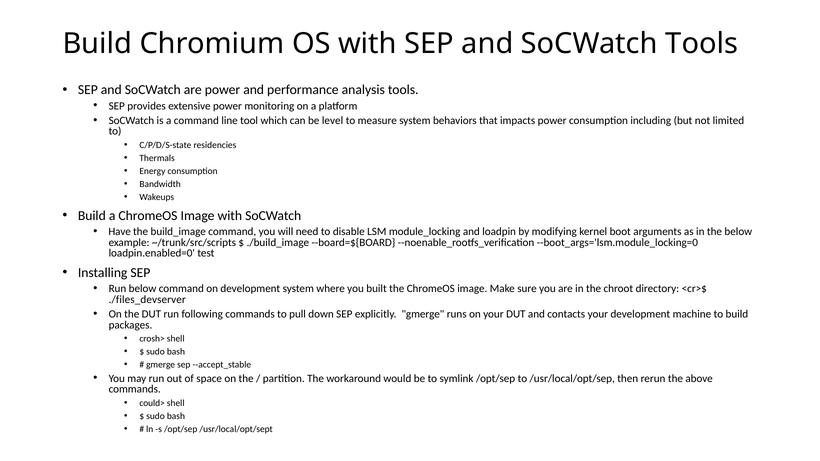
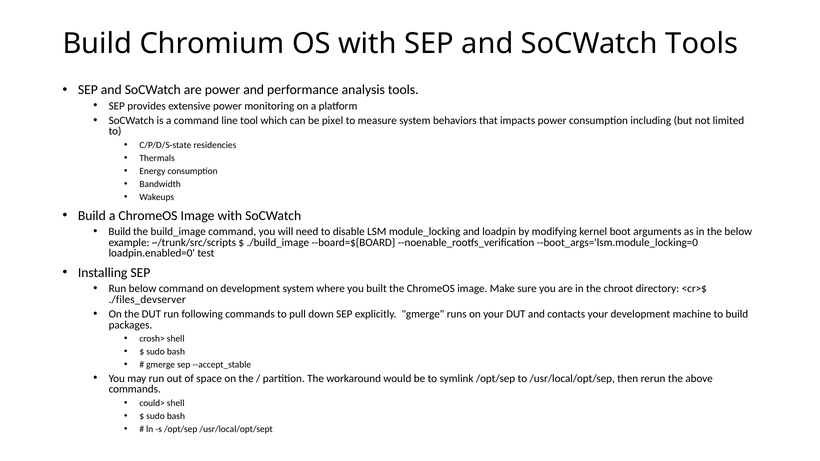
level: level -> pixel
Have at (120, 232): Have -> Build
